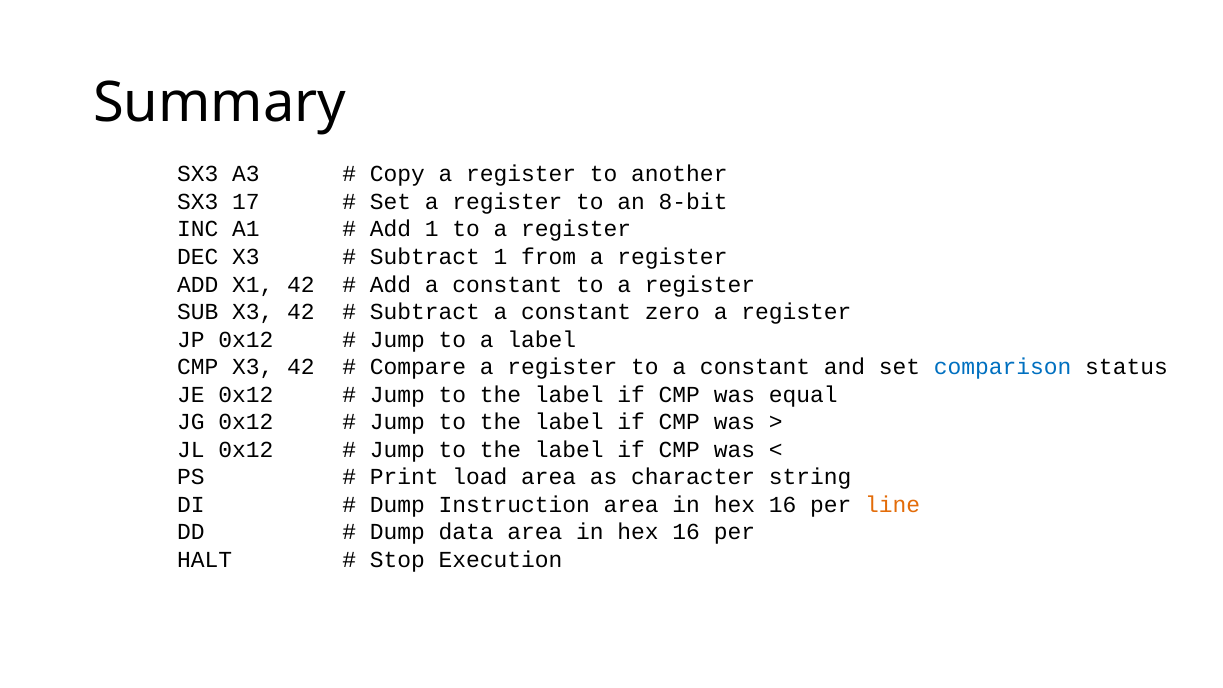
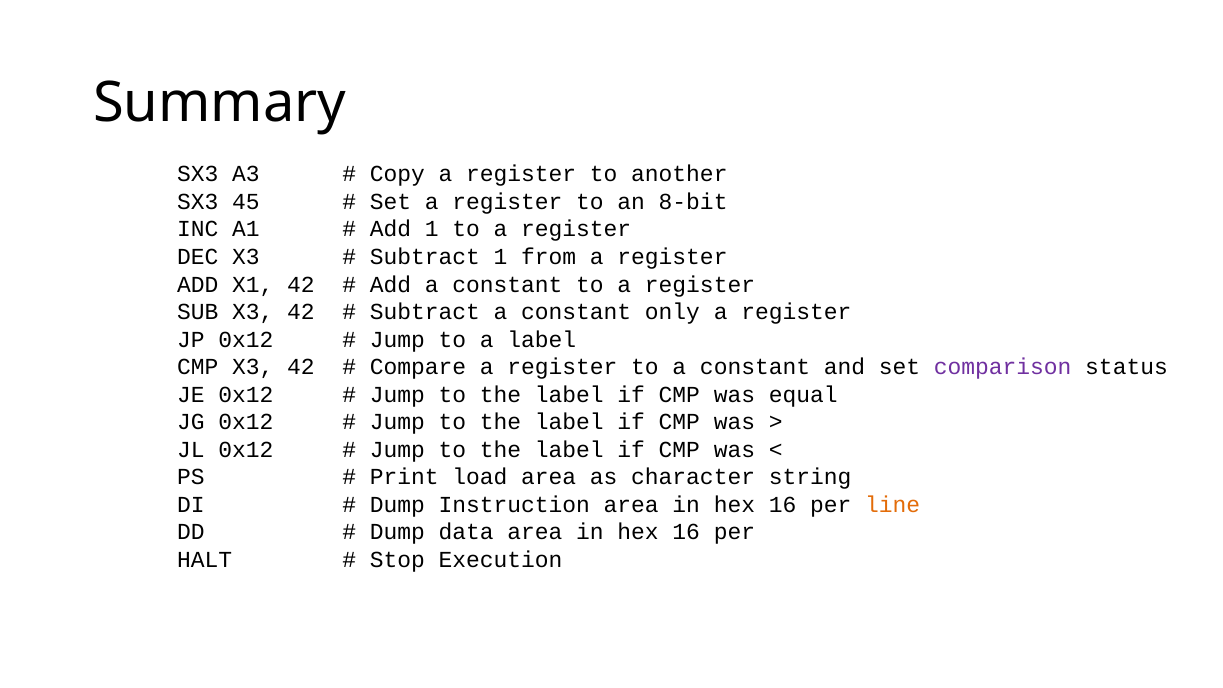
17: 17 -> 45
zero: zero -> only
comparison colour: blue -> purple
